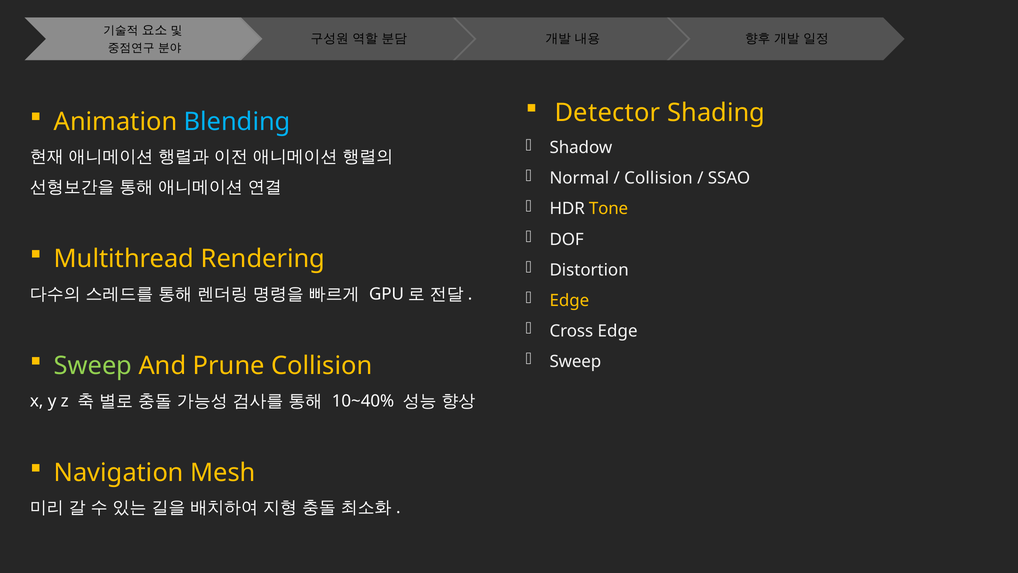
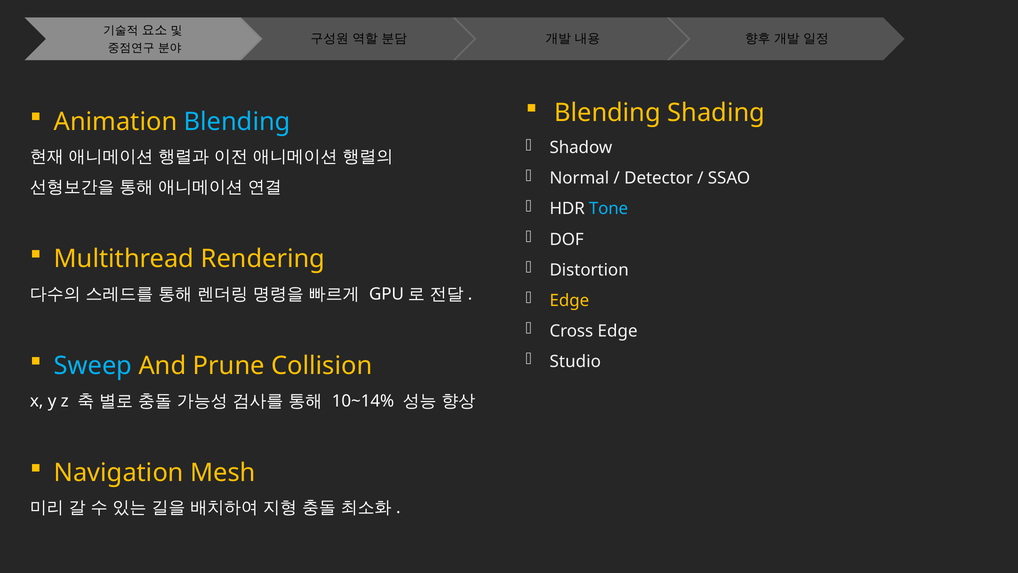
Detector at (607, 113): Detector -> Blending
Collision at (658, 178): Collision -> Detector
Tone colour: yellow -> light blue
Sweep at (93, 366) colour: light green -> light blue
Sweep at (575, 361): Sweep -> Studio
10~40%: 10~40% -> 10~14%
